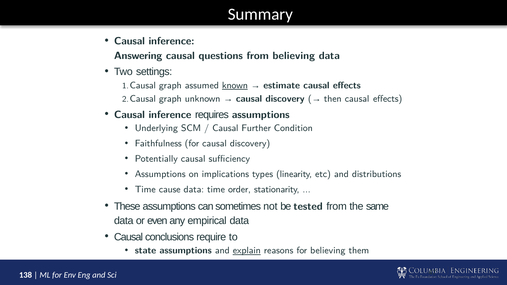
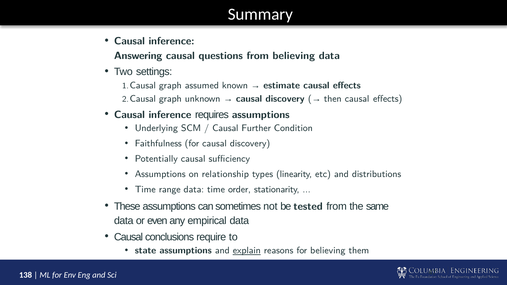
known underline: present -> none
implications: implications -> relationship
cause: cause -> range
